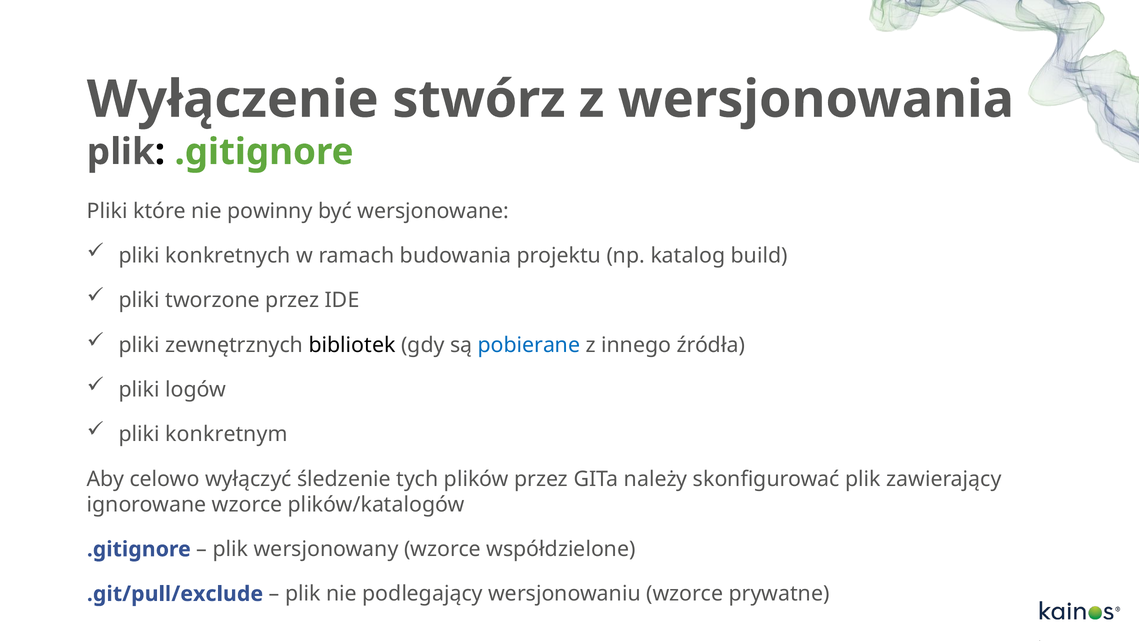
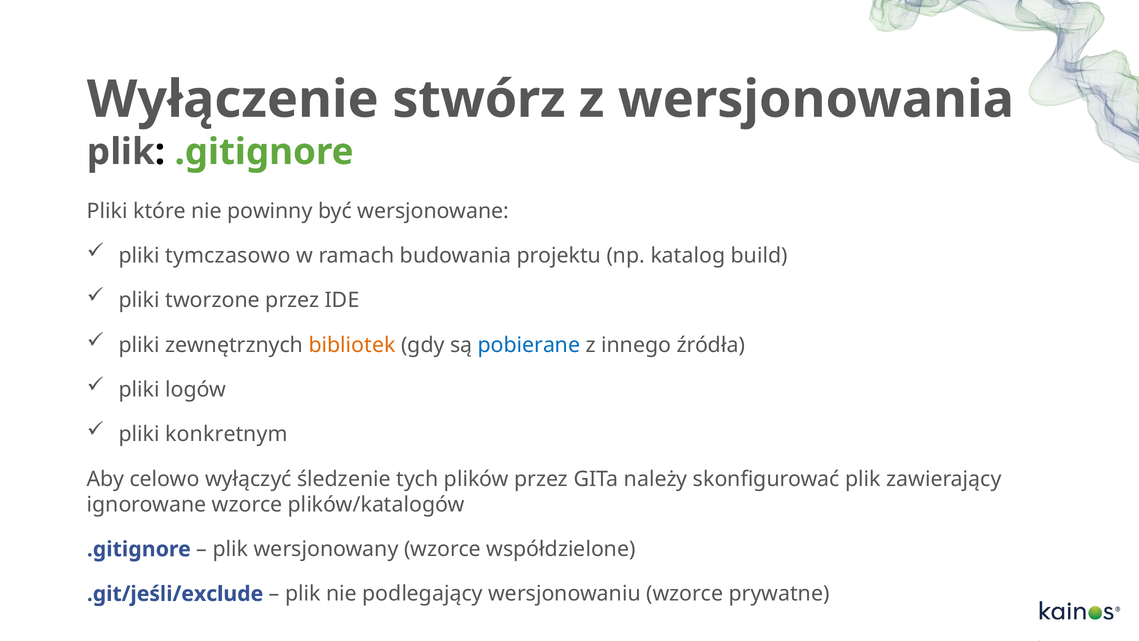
konkretnych: konkretnych -> tymczasowo
bibliotek colour: black -> orange
.git/pull/exclude: .git/pull/exclude -> .git/jeśli/exclude
